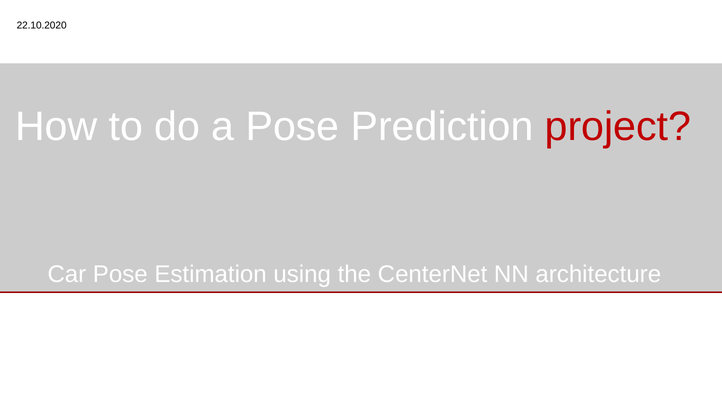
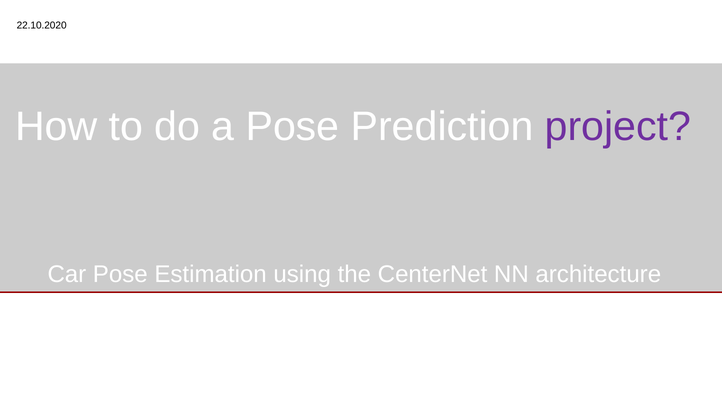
project colour: red -> purple
